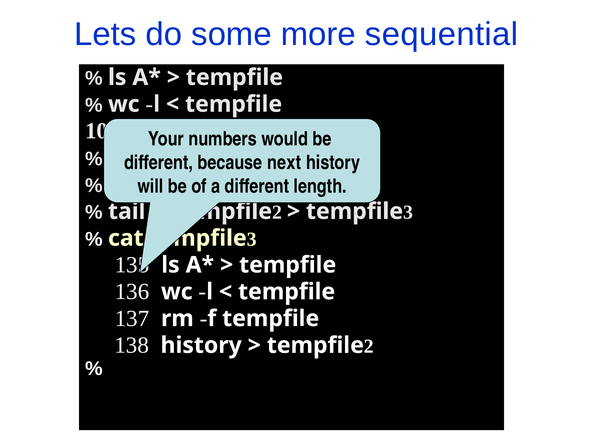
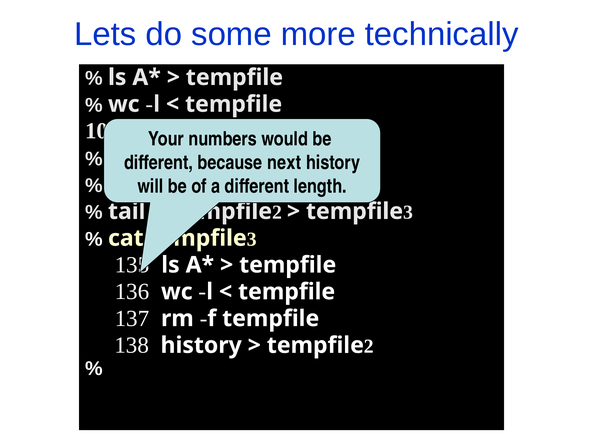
sequential: sequential -> technically
